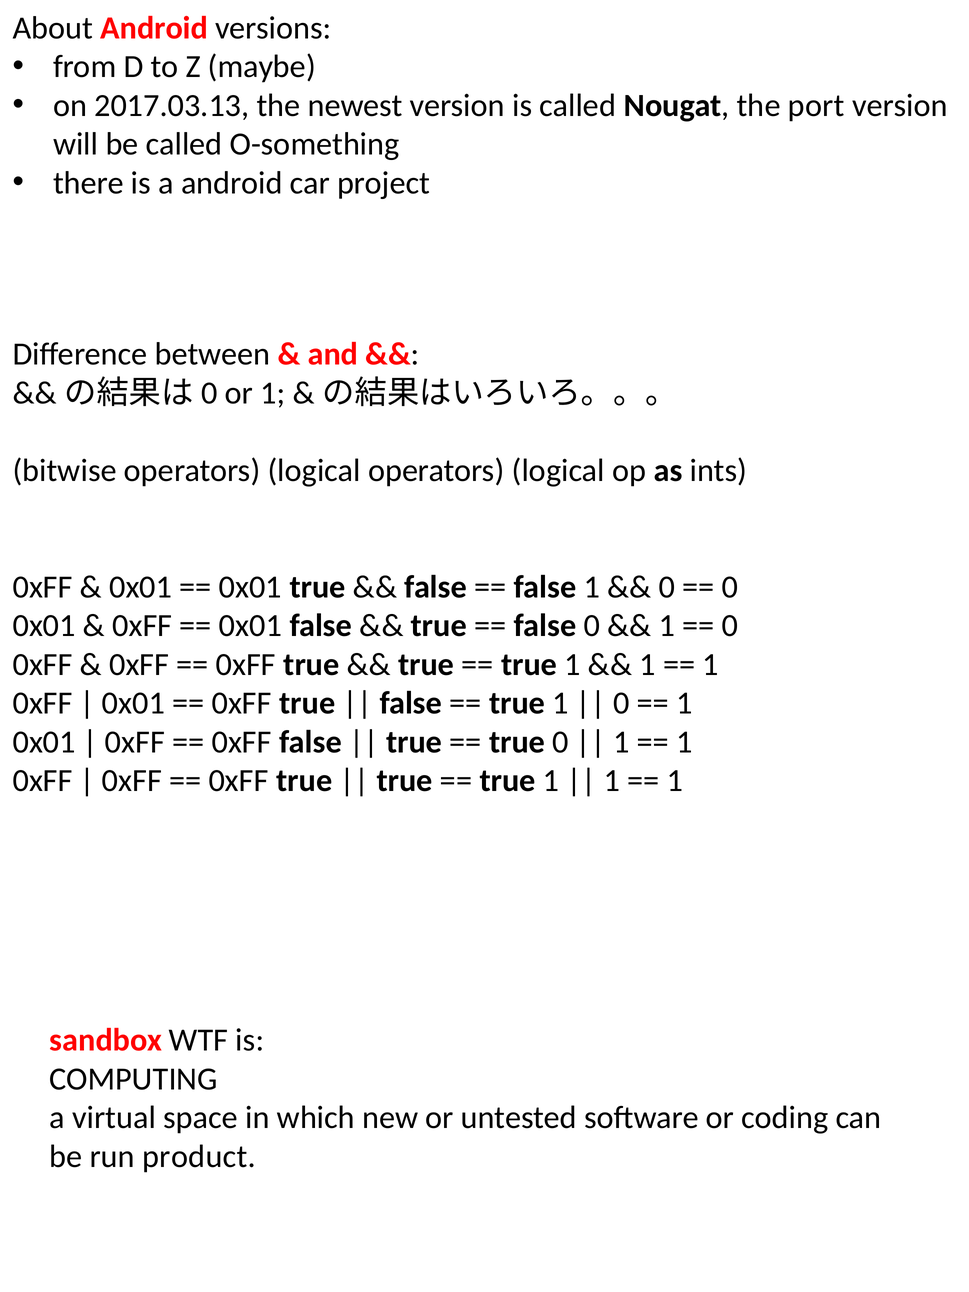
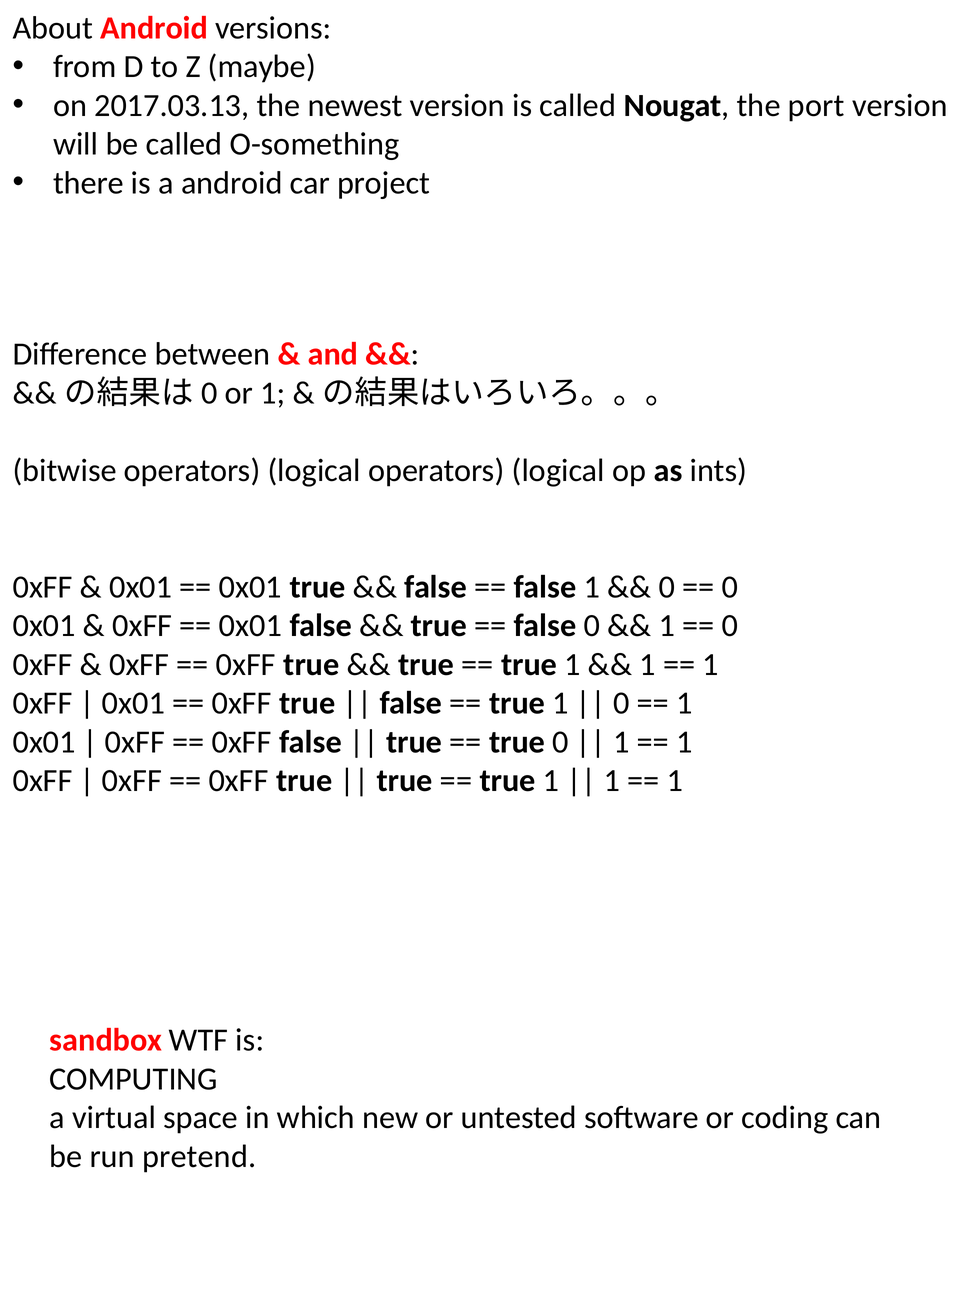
product: product -> pretend
